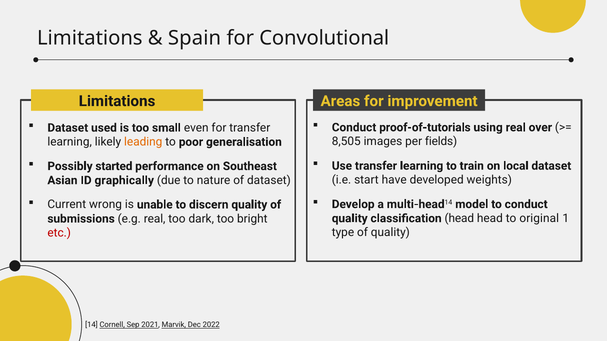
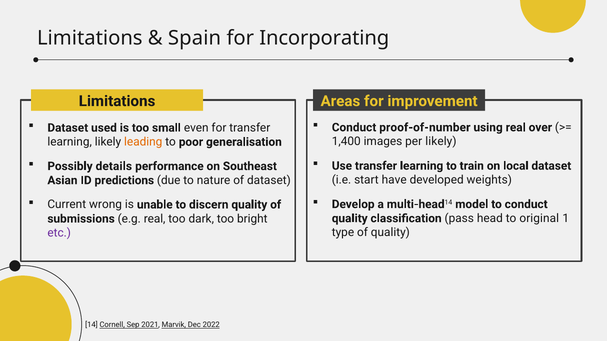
Convolutional: Convolutional -> Incorporating
proof-of-tutorials: proof-of-tutorials -> proof-of-number
8,505: 8,505 -> 1,400
per fields: fields -> likely
started: started -> details
graphically: graphically -> predictions
classification head: head -> pass
etc colour: red -> purple
